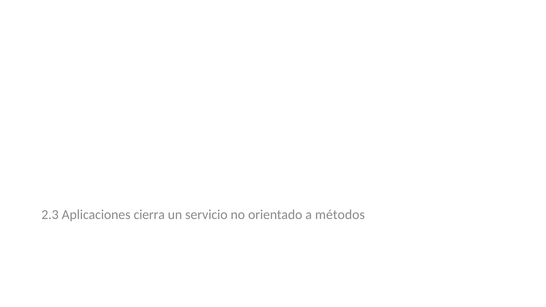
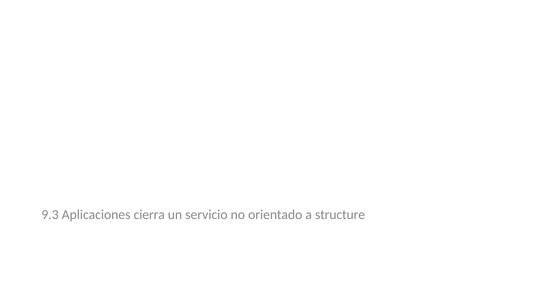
2.3: 2.3 -> 9.3
métodos: métodos -> structure
